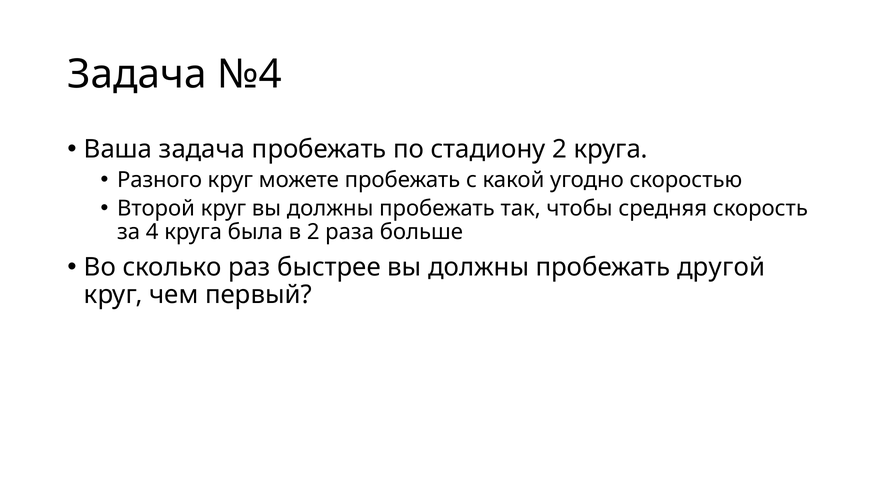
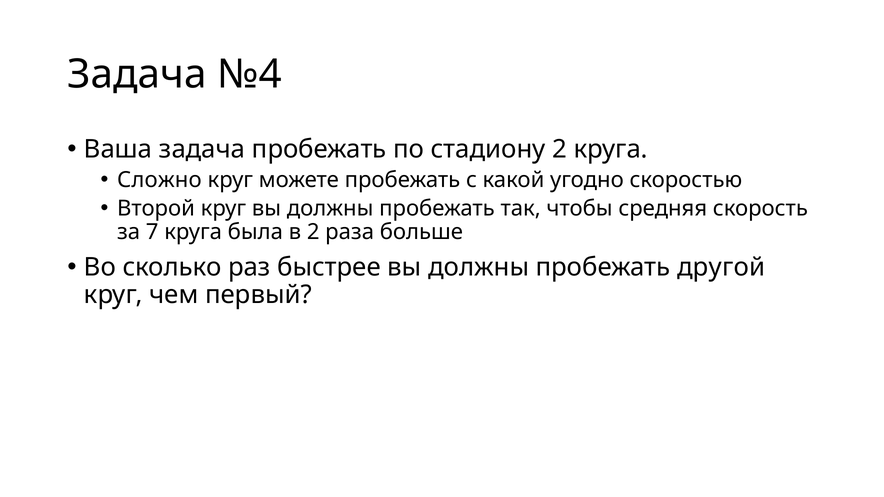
Разного: Разного -> Сложно
4: 4 -> 7
